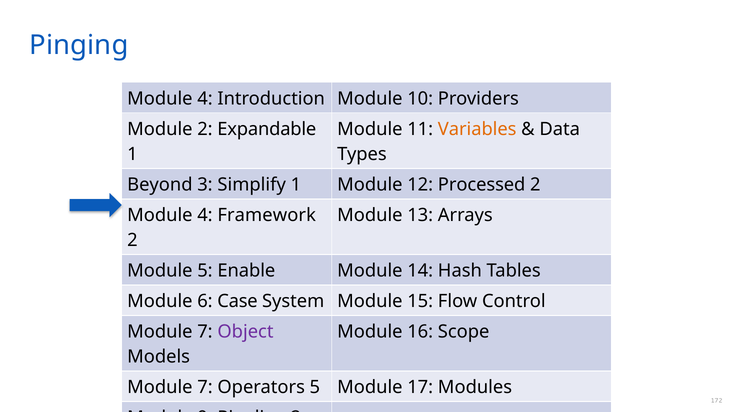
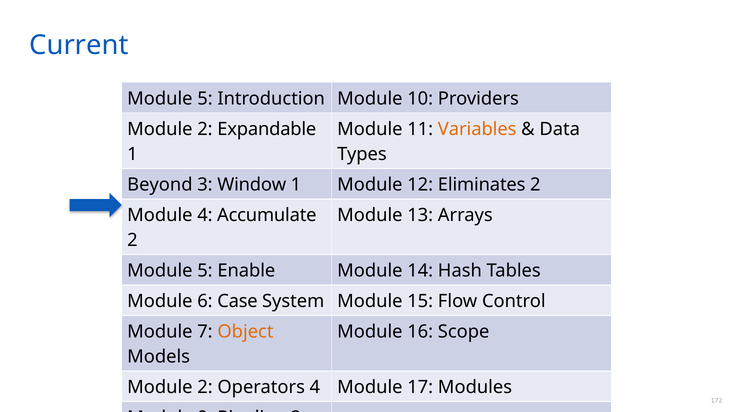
Pinging: Pinging -> Current
4 at (205, 99): 4 -> 5
Simplify: Simplify -> Window
Processed: Processed -> Eliminates
Framework: Framework -> Accumulate
Object colour: purple -> orange
7 at (205, 388): 7 -> 2
Operators 5: 5 -> 4
